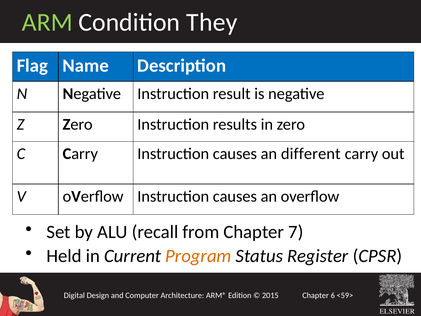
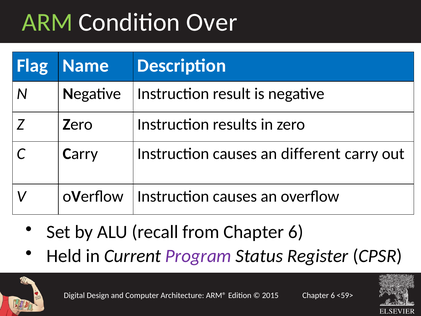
They: They -> Over
from Chapter 7: 7 -> 6
Program colour: orange -> purple
